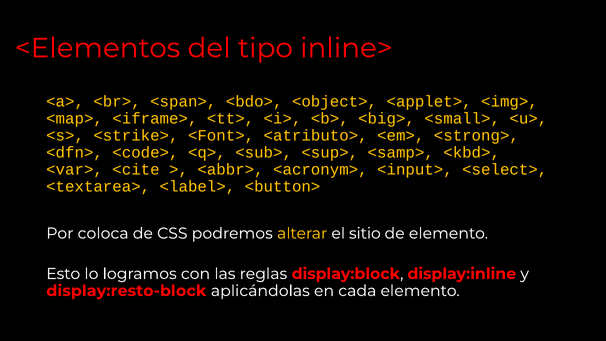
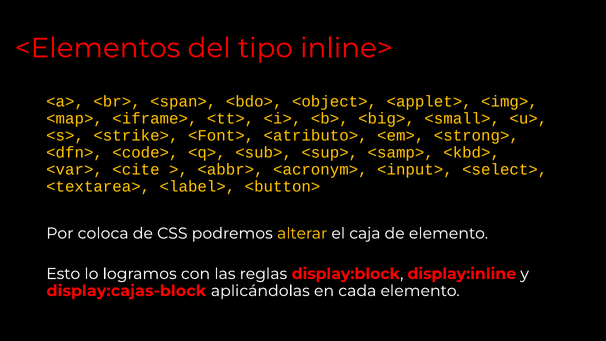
sitio: sitio -> caja
display:resto-block: display:resto-block -> display:cajas-block
